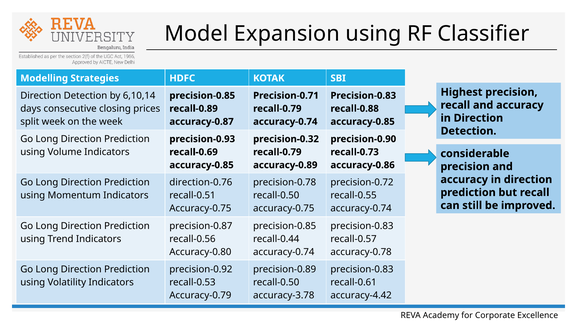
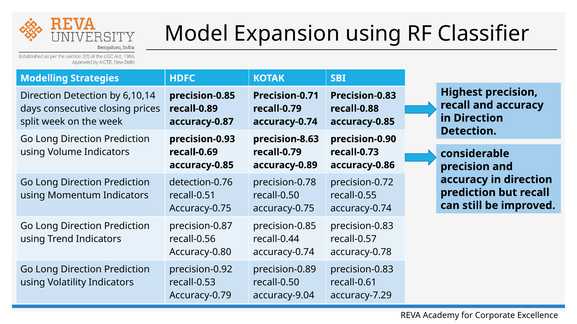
precision-0.32: precision-0.32 -> precision-8.63
direction-0.76: direction-0.76 -> detection-0.76
accuracy-3.78: accuracy-3.78 -> accuracy-9.04
accuracy-4.42: accuracy-4.42 -> accuracy-7.29
